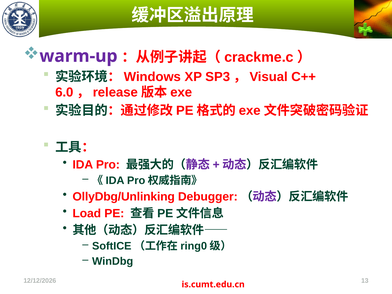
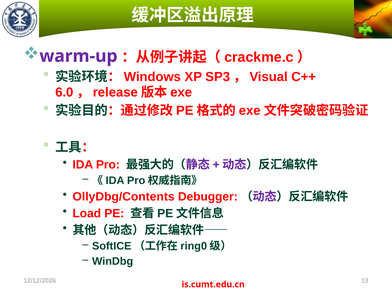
OllyDbg/Unlinking: OllyDbg/Unlinking -> OllyDbg/Contents
